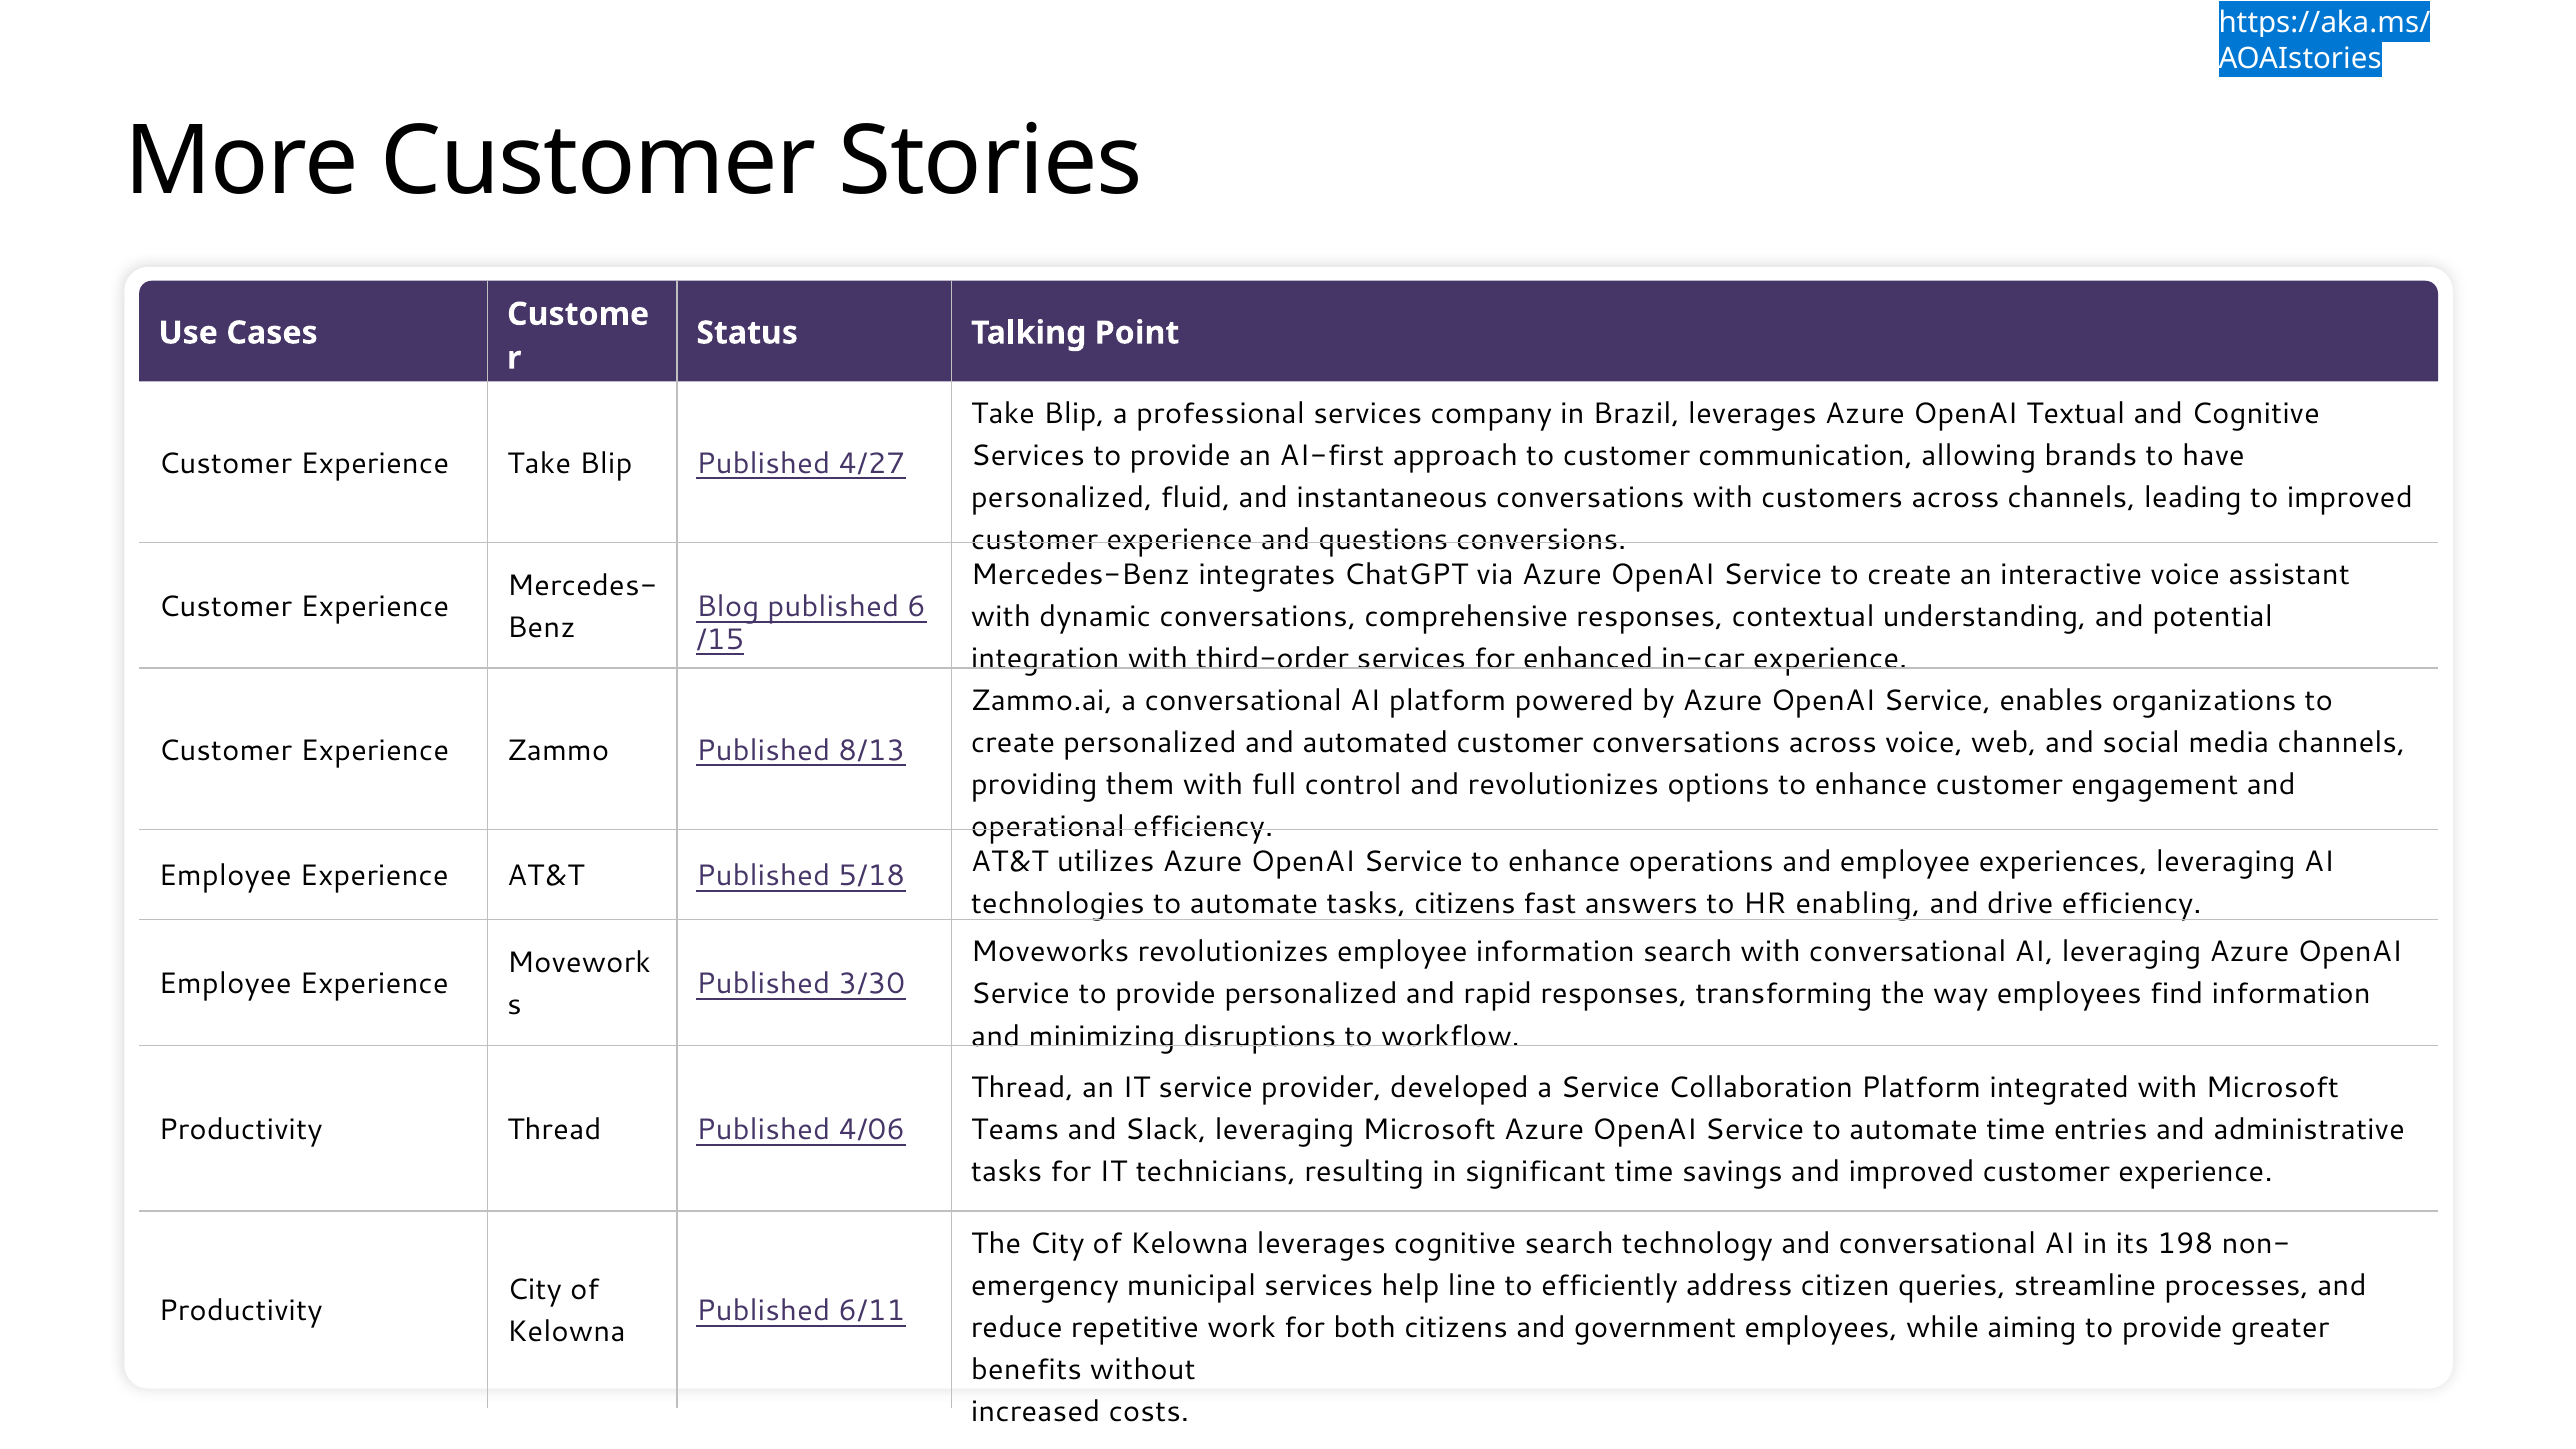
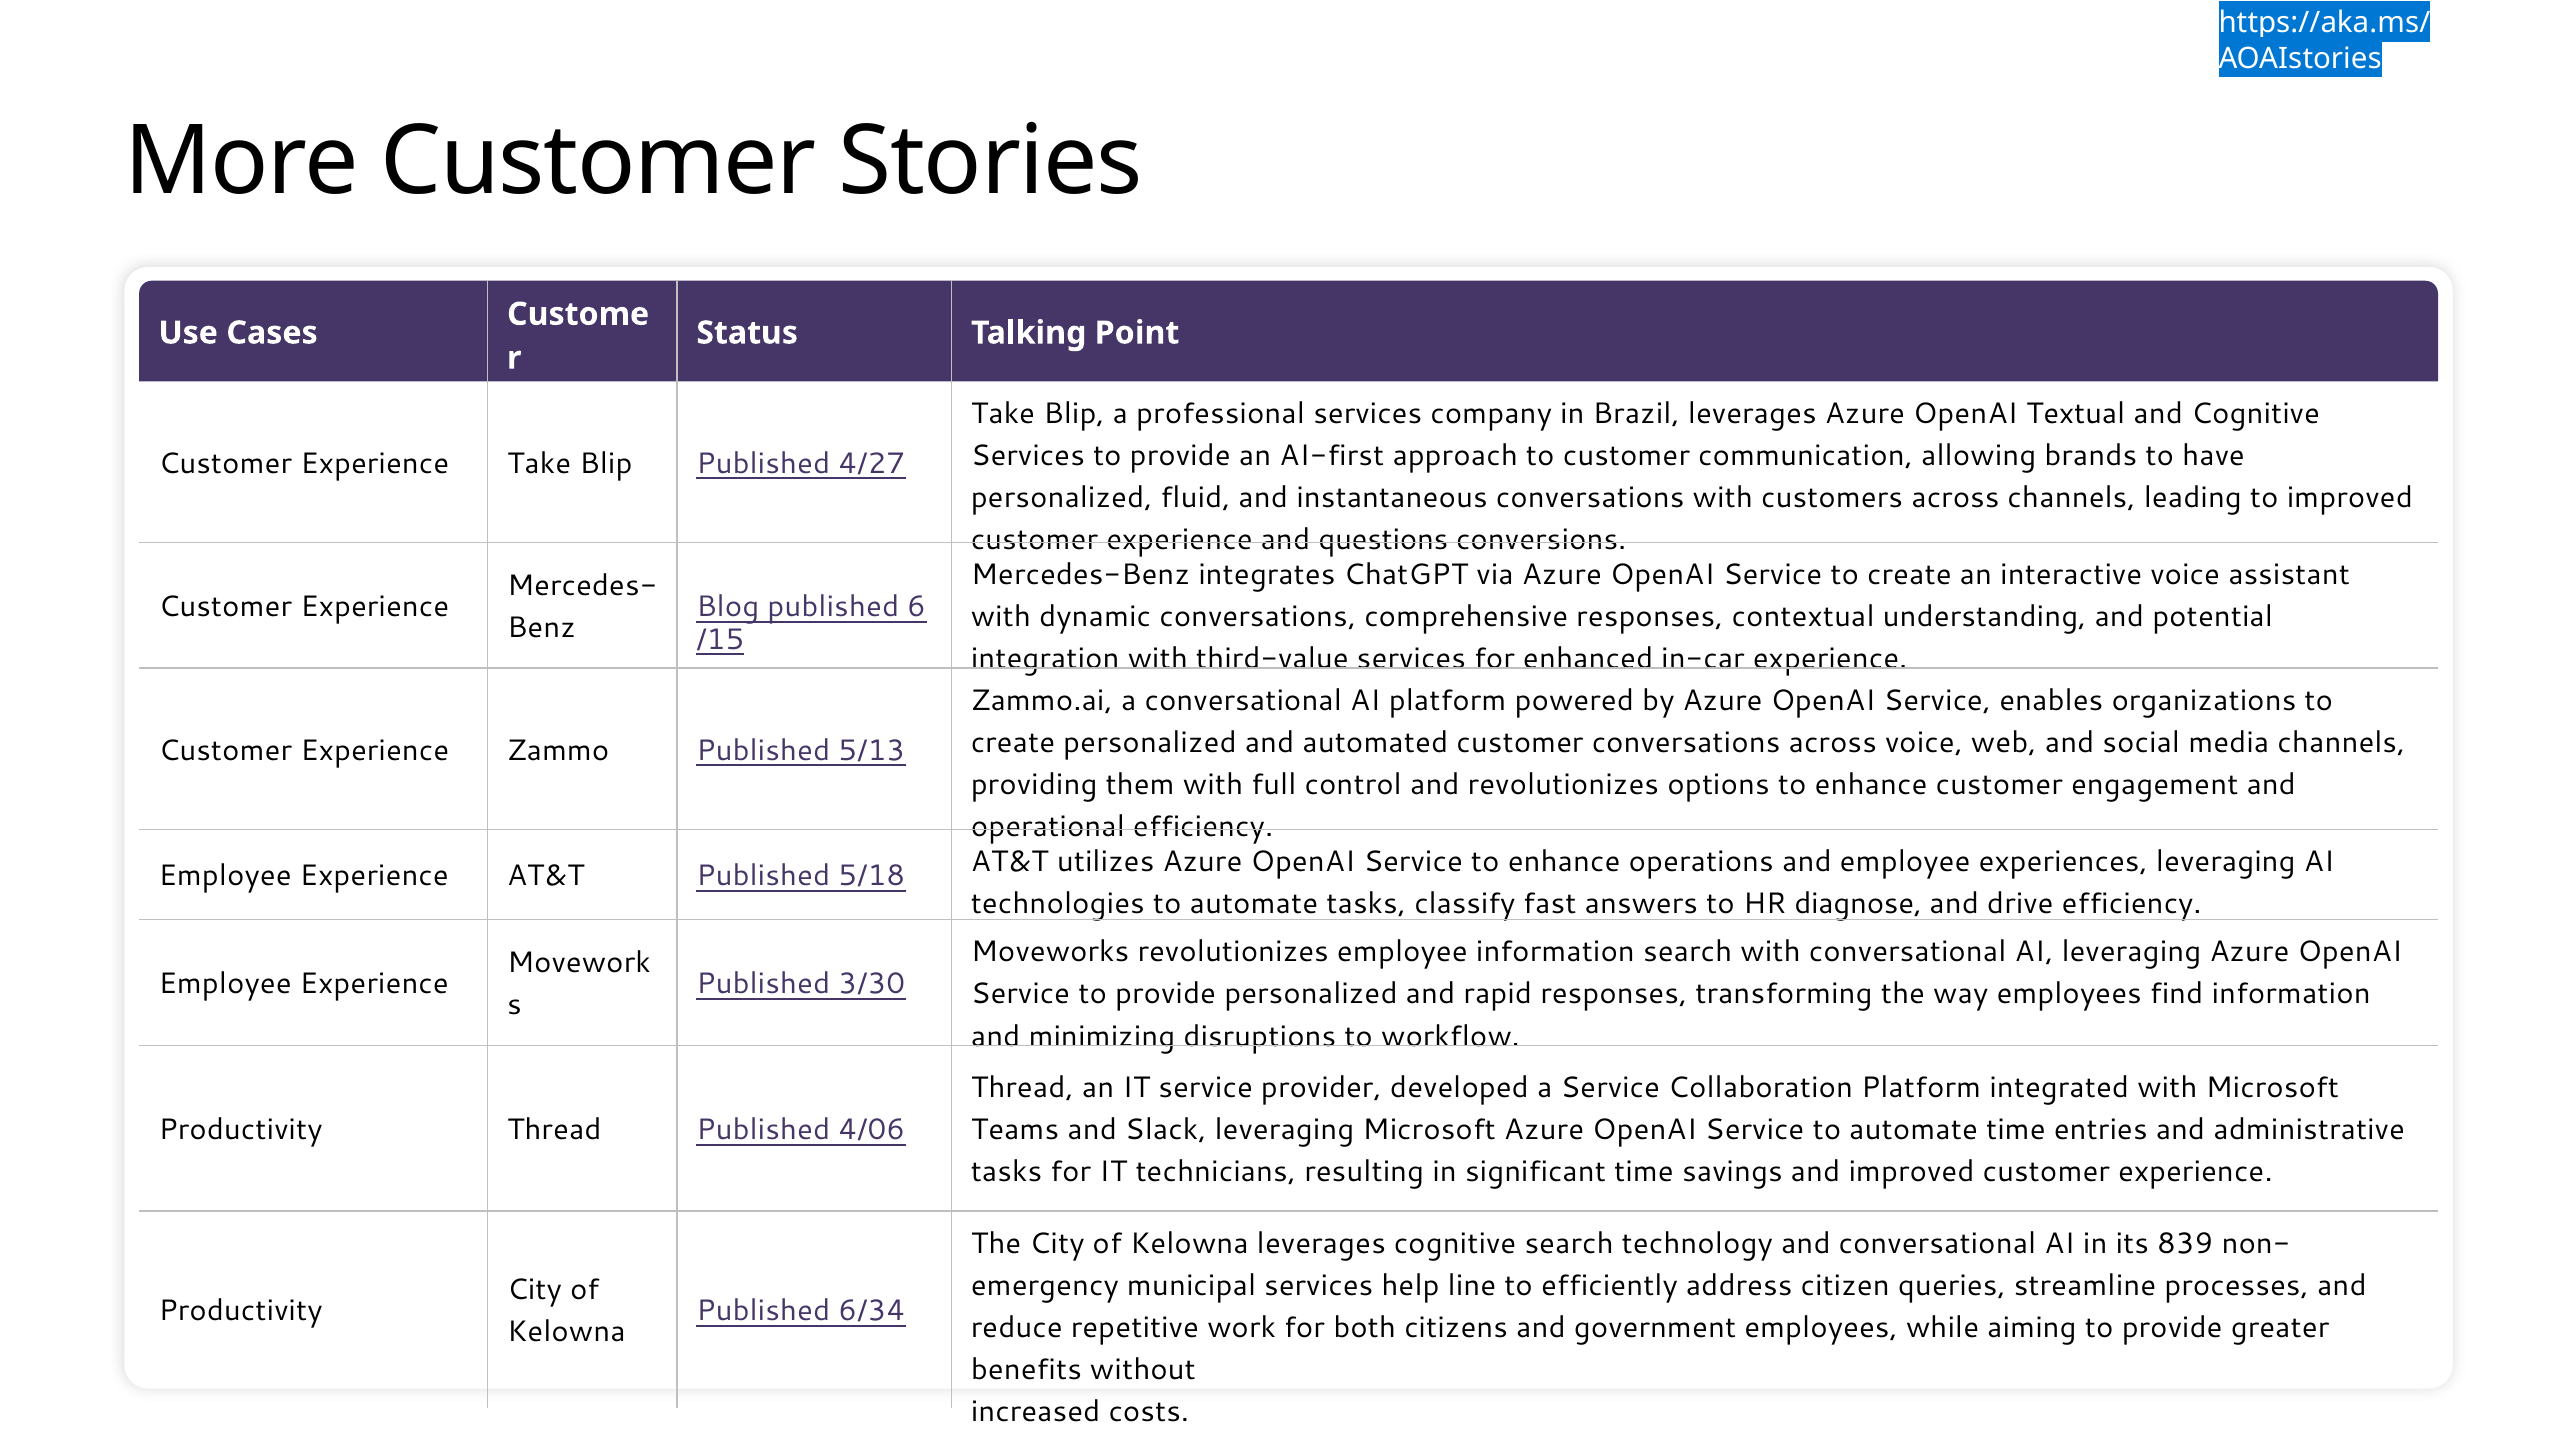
third-order: third-order -> third-value
8/13: 8/13 -> 5/13
tasks citizens: citizens -> classify
enabling: enabling -> diagnose
198: 198 -> 839
6/11: 6/11 -> 6/34
